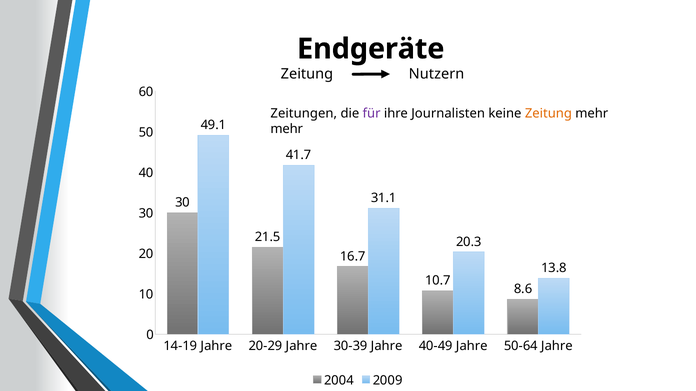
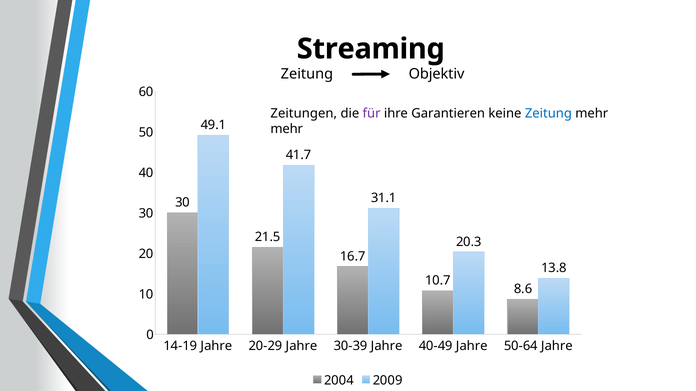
Endgeräte: Endgeräte -> Streaming
Nutzern: Nutzern -> Objektiv
Journalisten: Journalisten -> Garantieren
Zeitung at (548, 114) colour: orange -> blue
